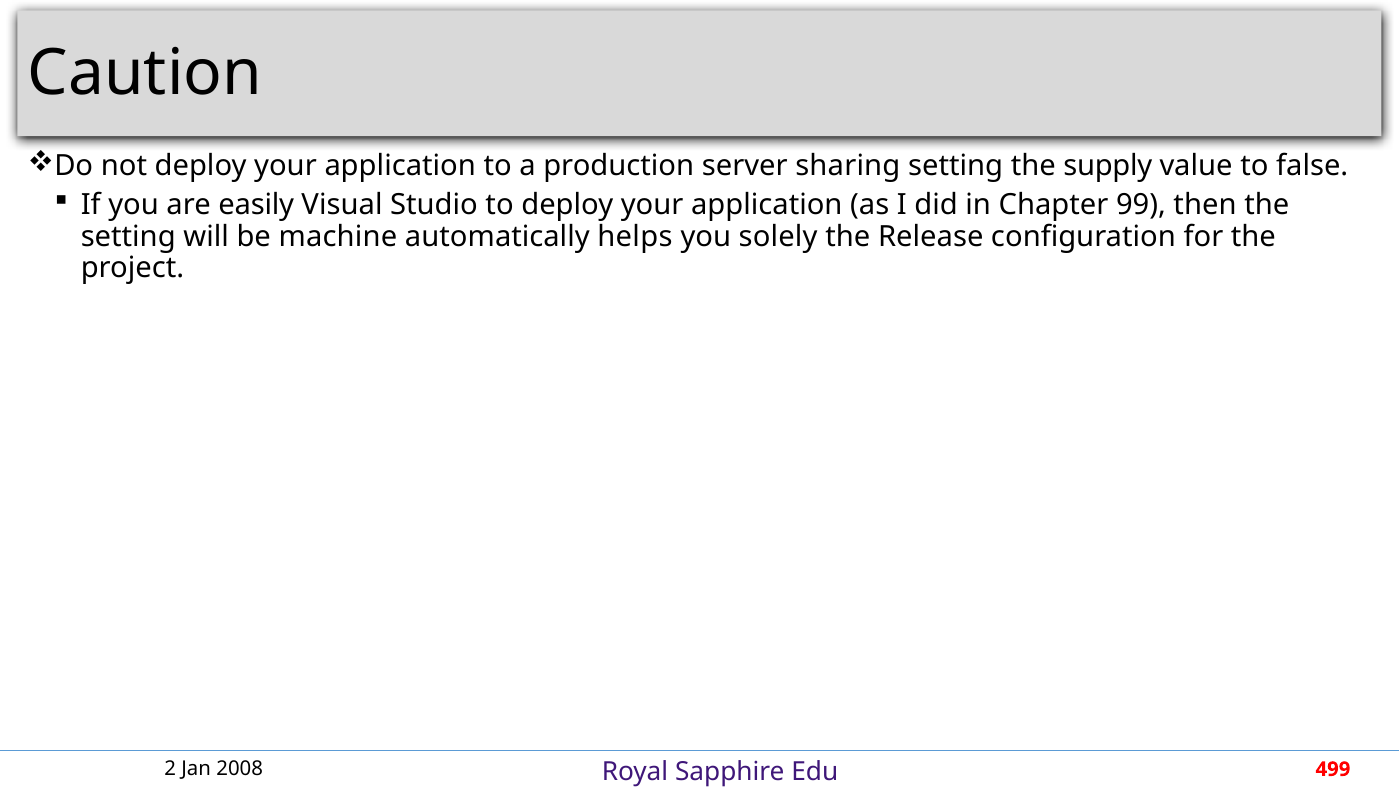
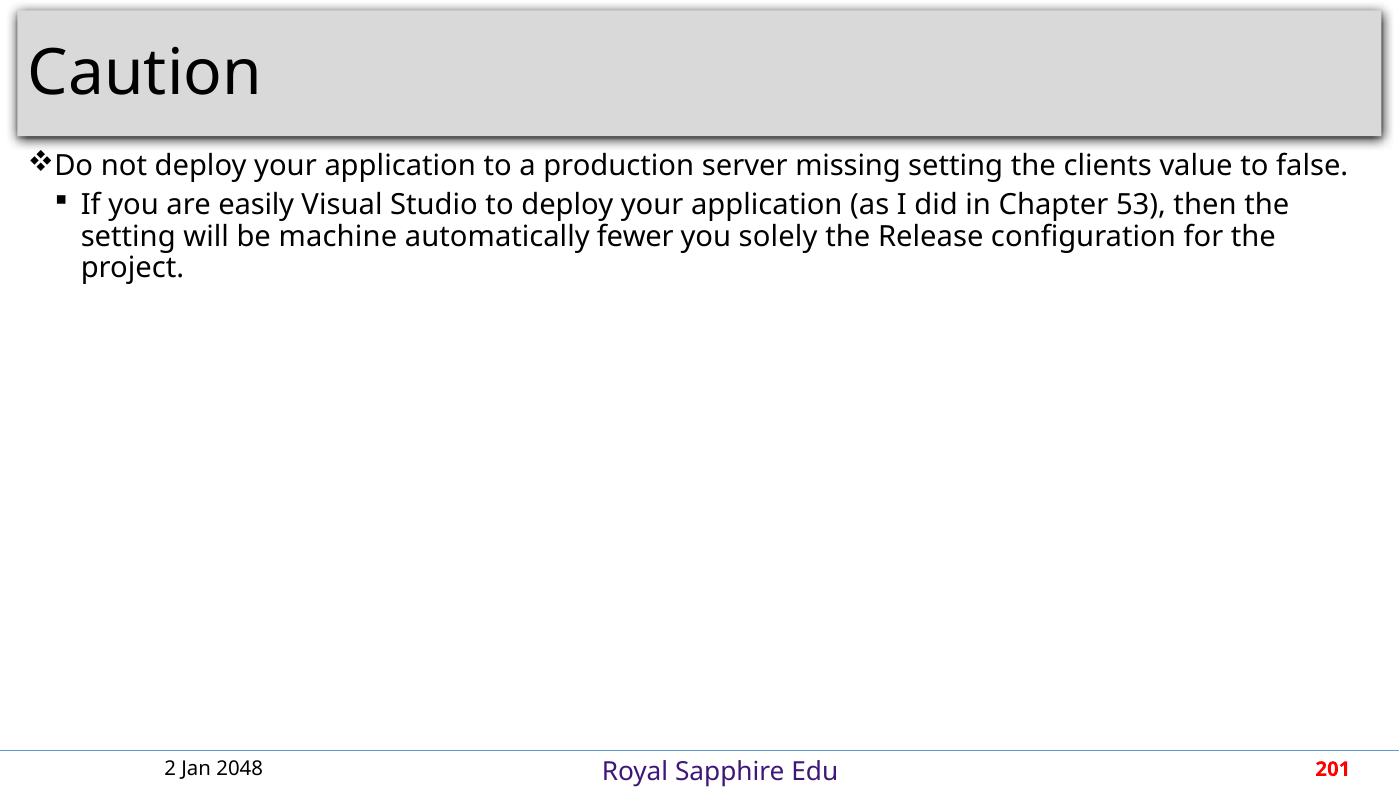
sharing: sharing -> missing
supply: supply -> clients
99: 99 -> 53
helps: helps -> fewer
2008: 2008 -> 2048
499: 499 -> 201
